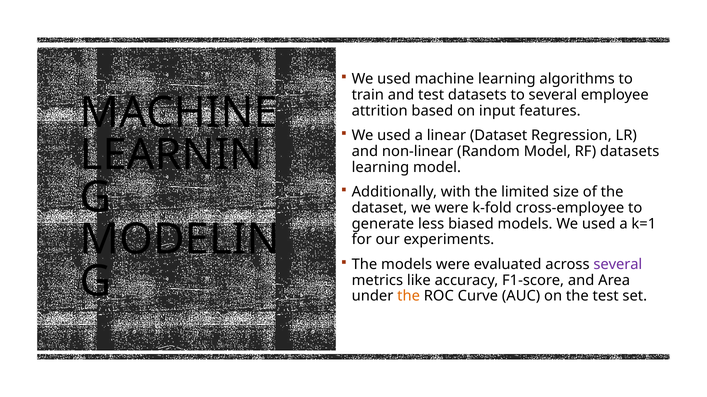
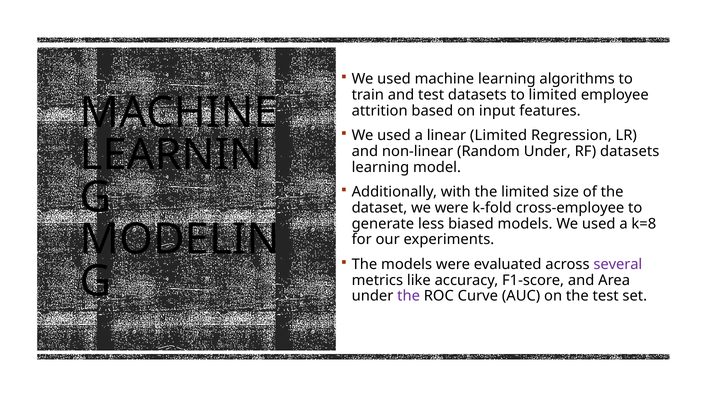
to several: several -> limited
linear Dataset: Dataset -> Limited
Random Model: Model -> Under
k=1: k=1 -> k=8
the at (409, 297) colour: orange -> purple
